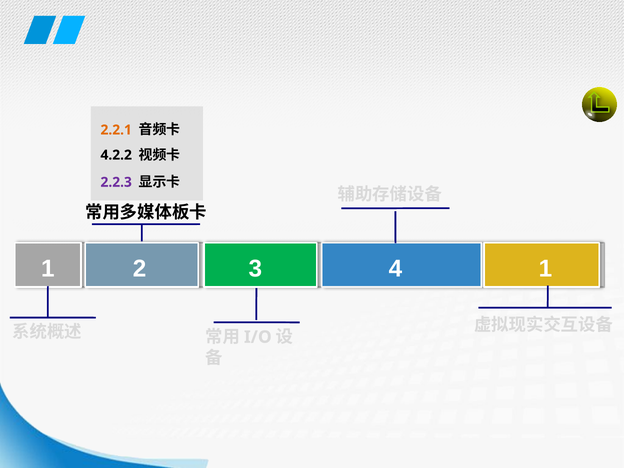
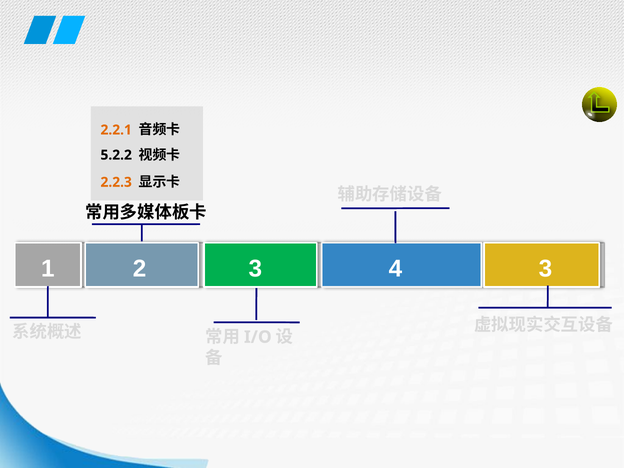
4.2.2: 4.2.2 -> 5.2.2
2.2.3 colour: purple -> orange
4 1: 1 -> 3
